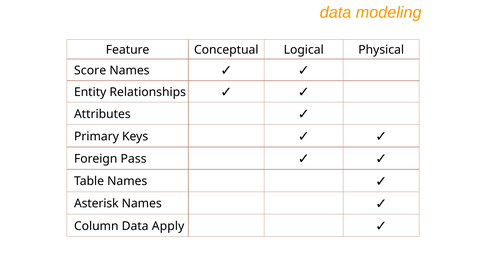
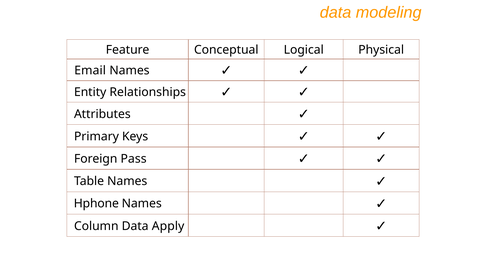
Score: Score -> Email
Asterisk: Asterisk -> Hphone
